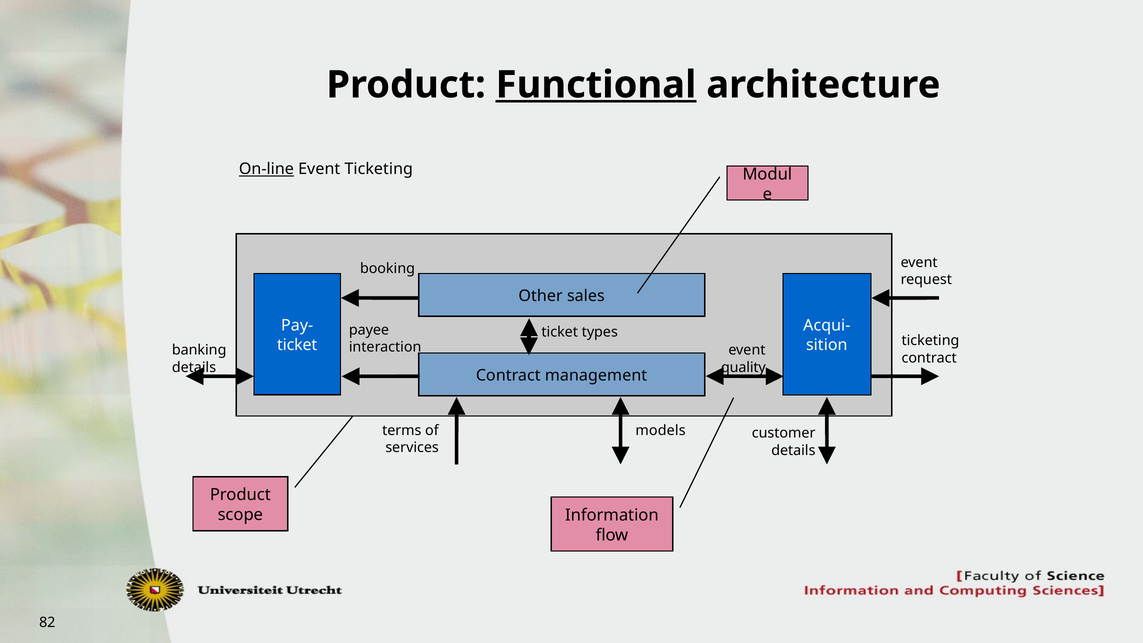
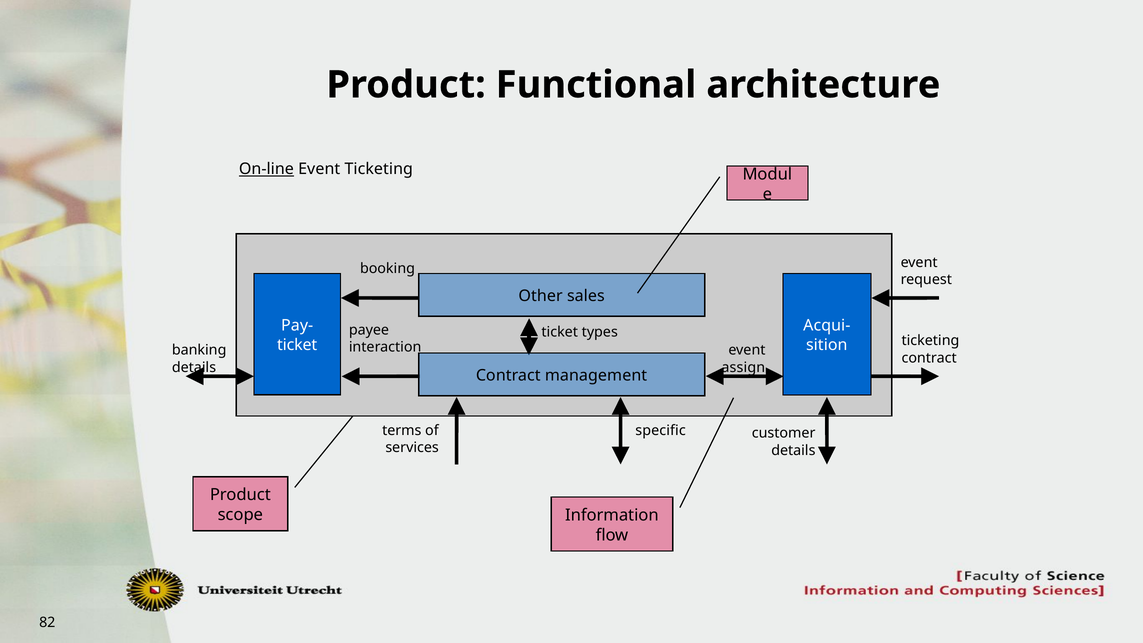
Functional underline: present -> none
quality: quality -> assign
models: models -> specific
